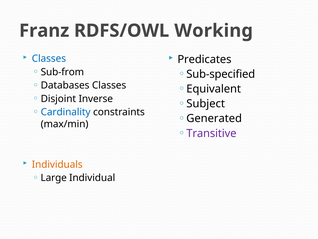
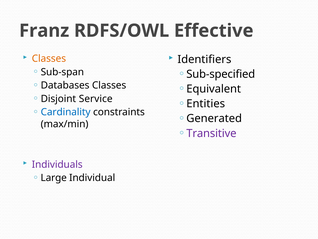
Working: Working -> Effective
Classes at (49, 58) colour: blue -> orange
Predicates: Predicates -> Identifiers
Sub-from: Sub-from -> Sub-span
Inverse: Inverse -> Service
Subject: Subject -> Entities
Individuals colour: orange -> purple
